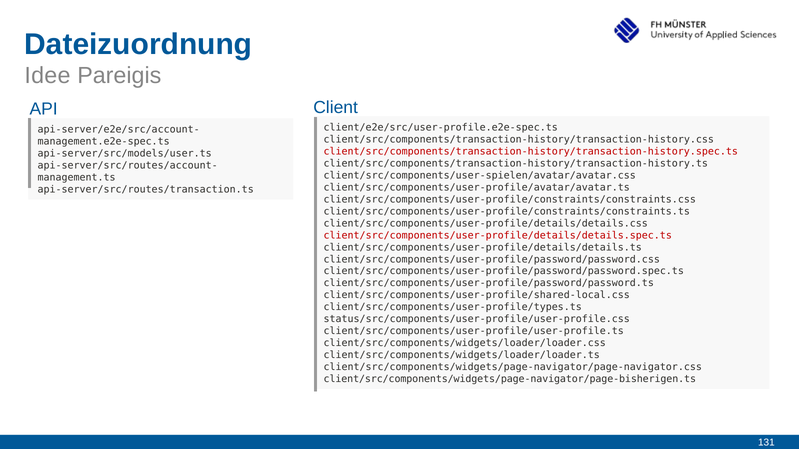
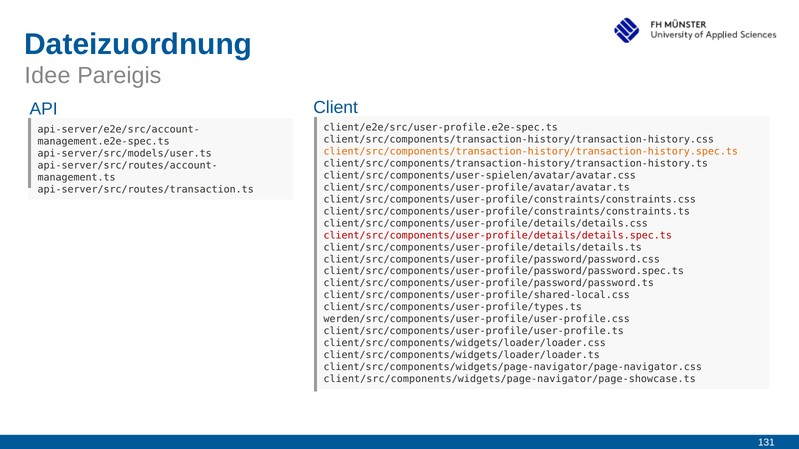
client/src/components/transaction-history/transaction-history.spec.ts colour: red -> orange
status/src/components/user-profile/user-profile.css: status/src/components/user-profile/user-profile.css -> werden/src/components/user-profile/user-profile.css
client/src/components/widgets/page-navigator/page-bisherigen.ts: client/src/components/widgets/page-navigator/page-bisherigen.ts -> client/src/components/widgets/page-navigator/page-showcase.ts
